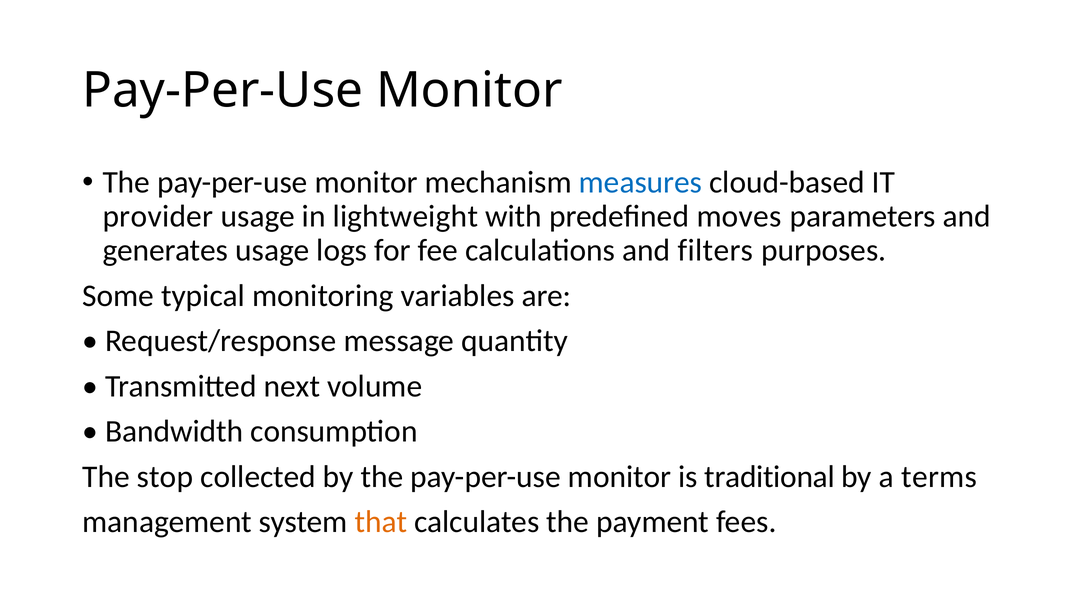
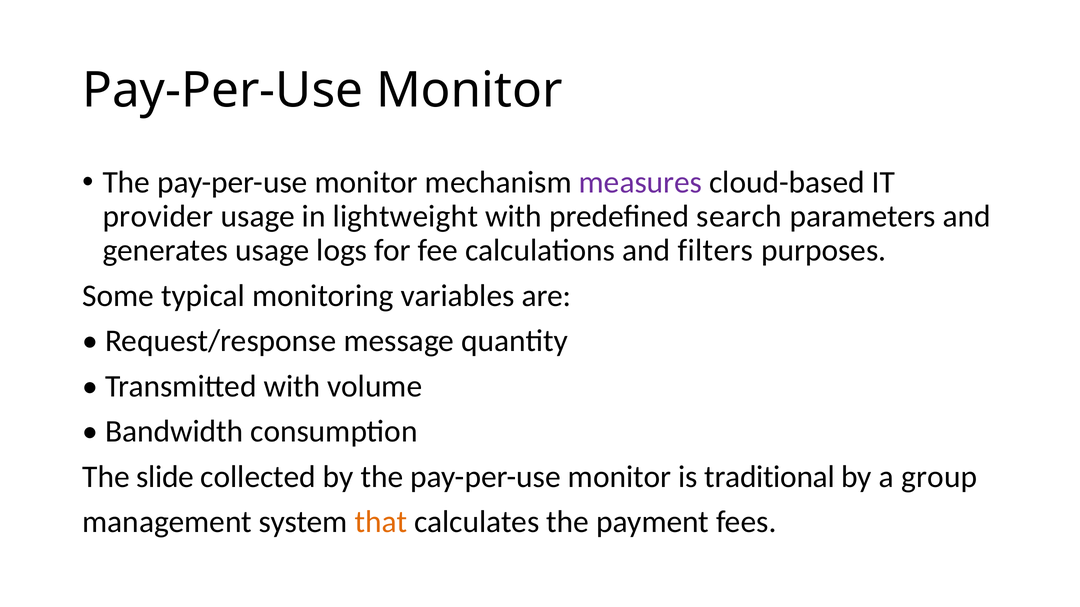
measures colour: blue -> purple
moves: moves -> search
Transmitted next: next -> with
stop: stop -> slide
terms: terms -> group
